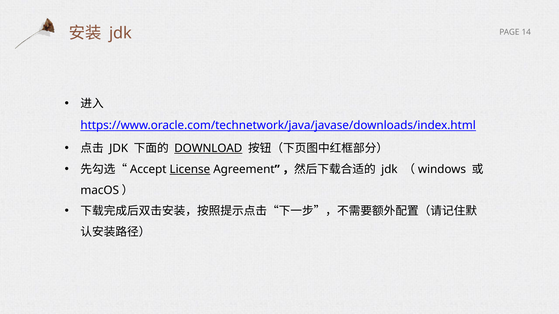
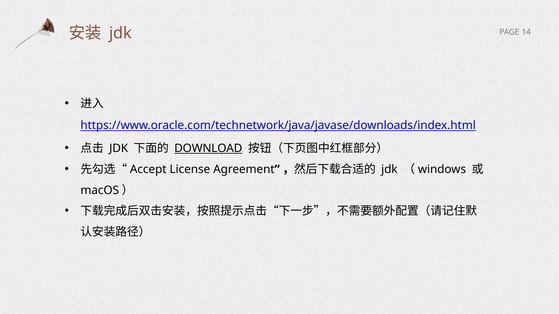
License underline: present -> none
